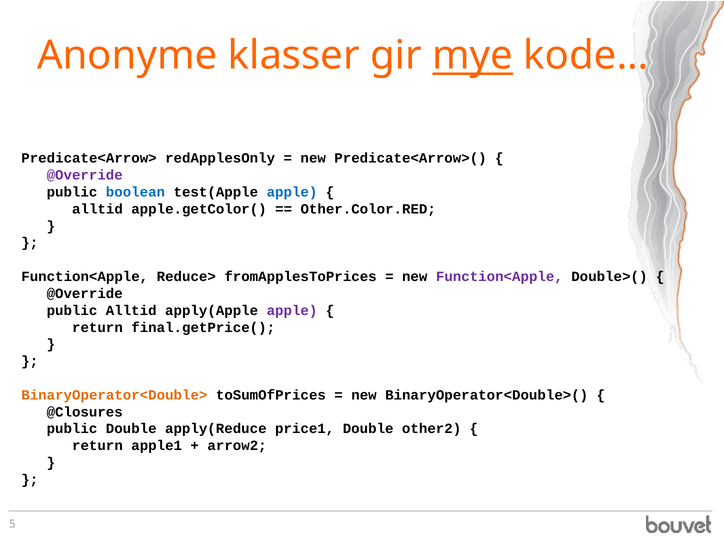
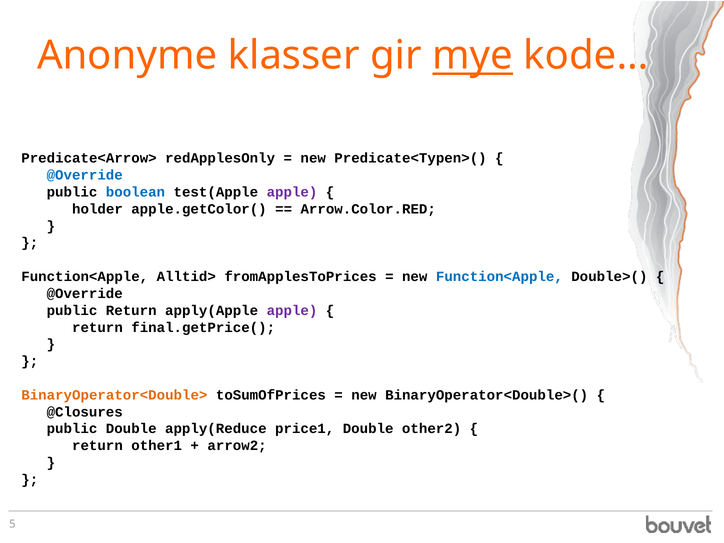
Predicate<Arrow>(: Predicate<Arrow>( -> Predicate<Typen>(
@Override at (85, 175) colour: purple -> blue
apple at (292, 192) colour: blue -> purple
alltid at (97, 209): alltid -> holder
Other.Color.RED: Other.Color.RED -> Arrow.Color.RED
Reduce>: Reduce> -> Alltid>
Function<Apple at (499, 277) colour: purple -> blue
public Alltid: Alltid -> Return
apple1: apple1 -> other1
